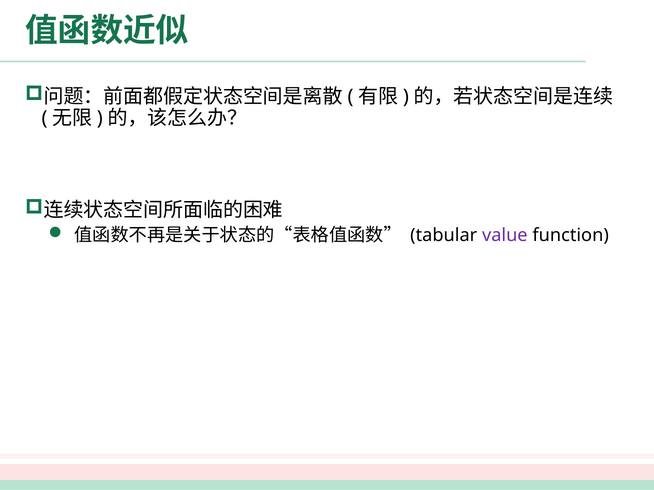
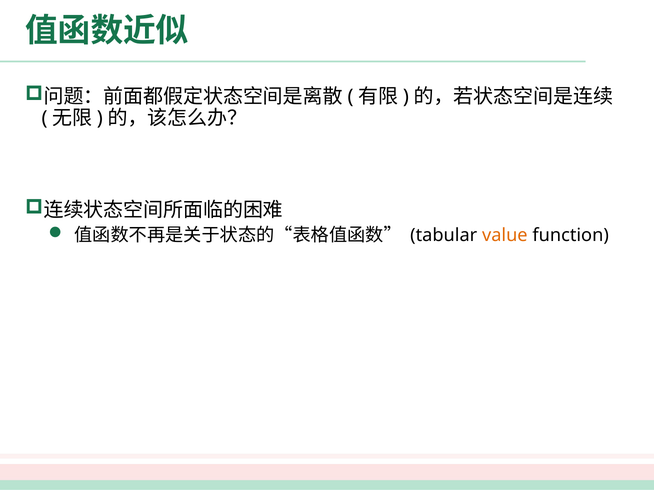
value colour: purple -> orange
